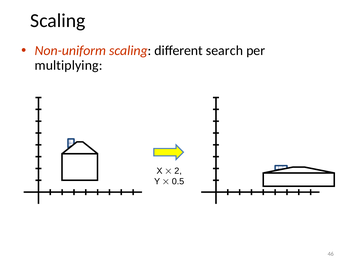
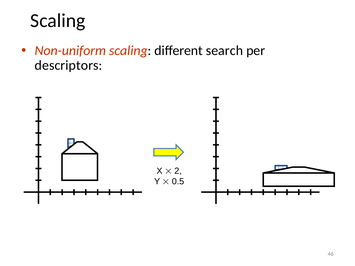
multiplying: multiplying -> descriptors
